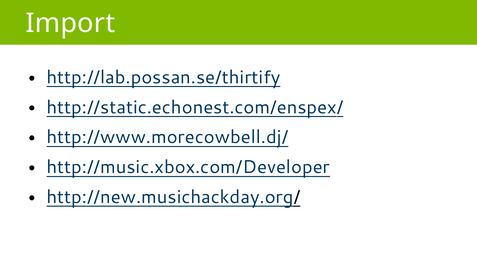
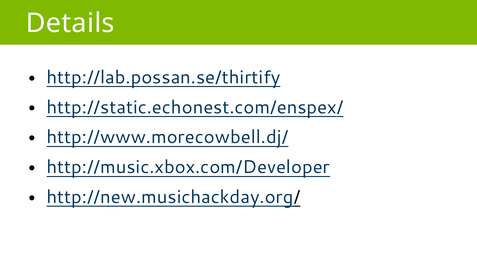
Import: Import -> Details
